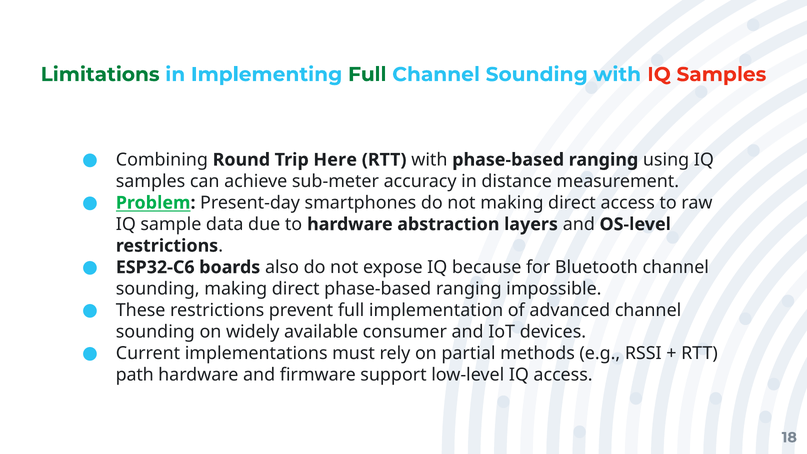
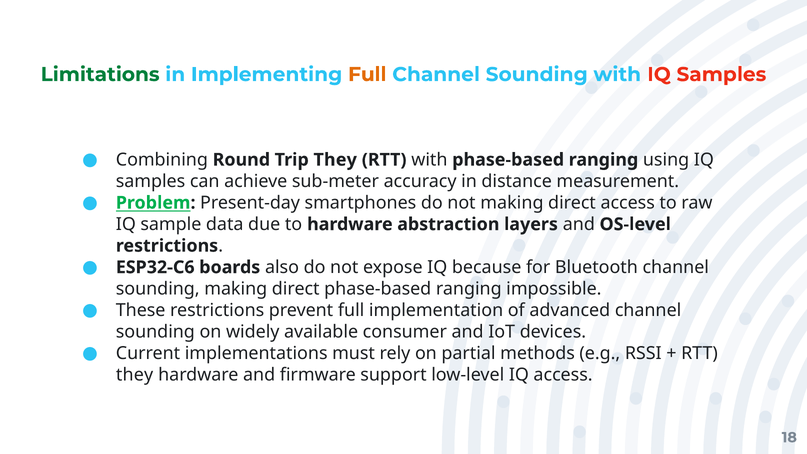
Full at (367, 74) colour: green -> orange
Trip Here: Here -> They
path at (135, 375): path -> they
